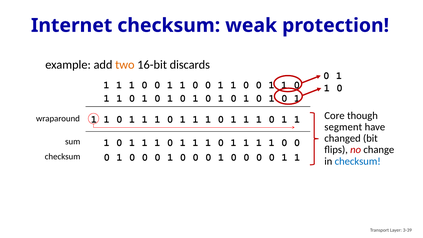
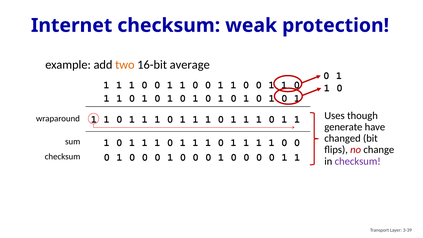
discards: discards -> average
Core: Core -> Uses
segment: segment -> generate
checksum at (358, 161) colour: blue -> purple
